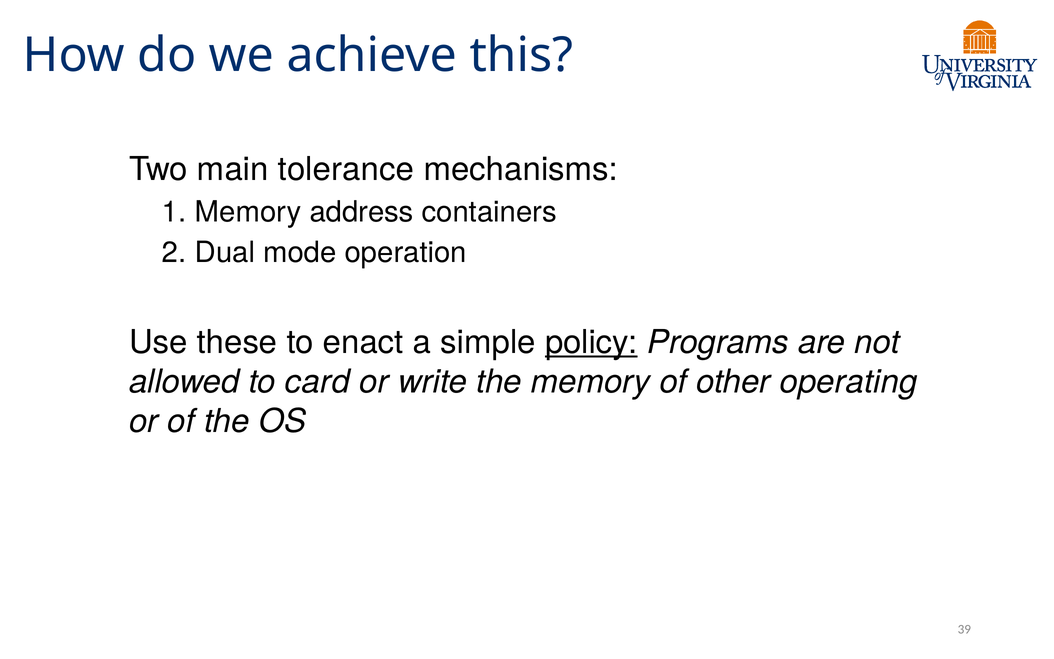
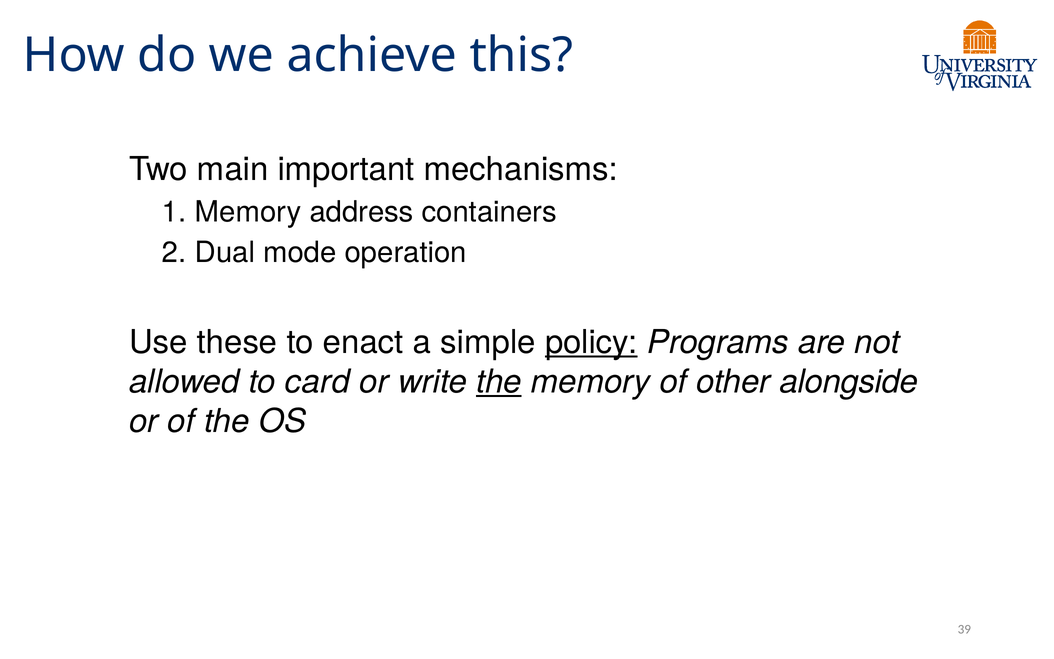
tolerance: tolerance -> important
the at (499, 382) underline: none -> present
operating: operating -> alongside
